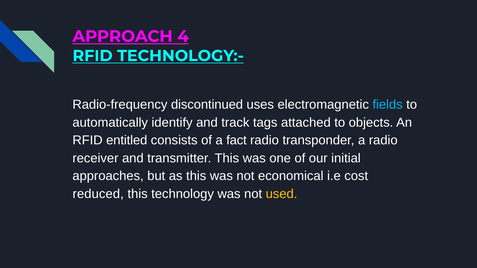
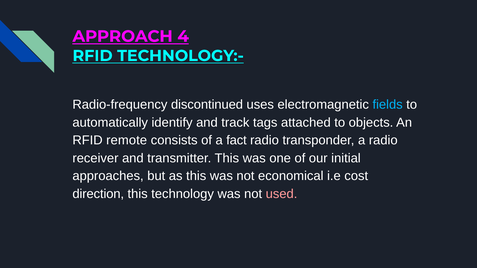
entitled: entitled -> remote
reduced: reduced -> direction
used colour: yellow -> pink
